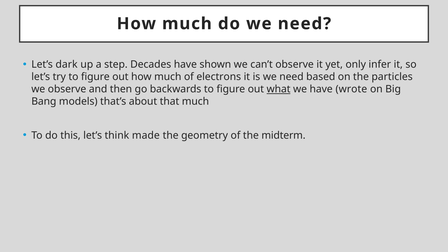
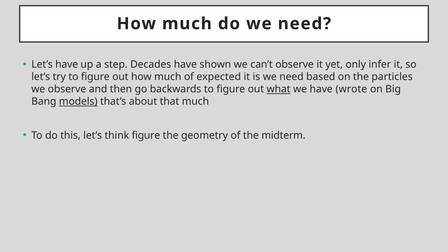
Let’s dark: dark -> have
electrons: electrons -> expected
models underline: none -> present
think made: made -> figure
